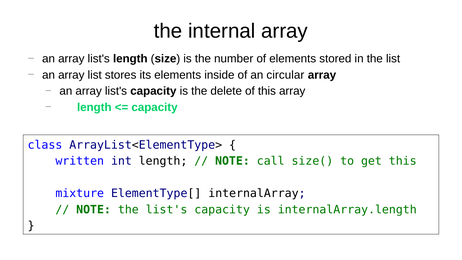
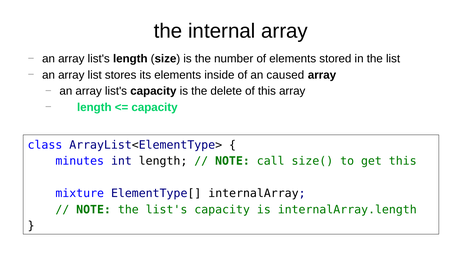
circular: circular -> caused
written: written -> minutes
